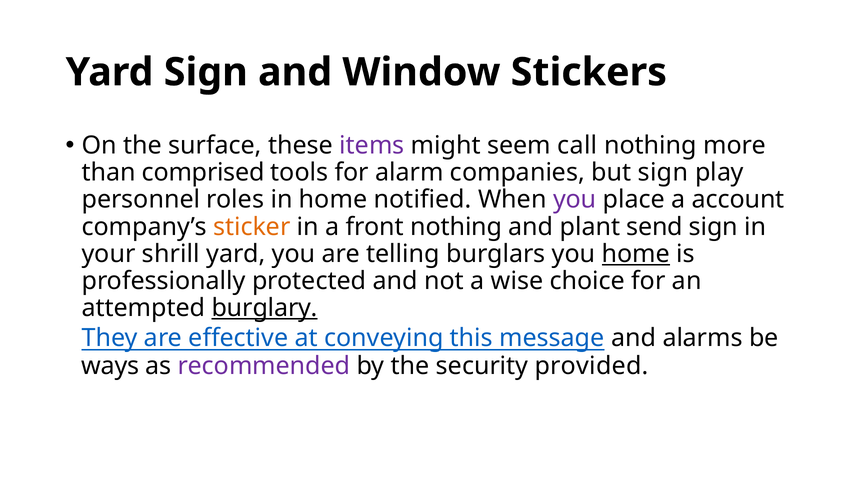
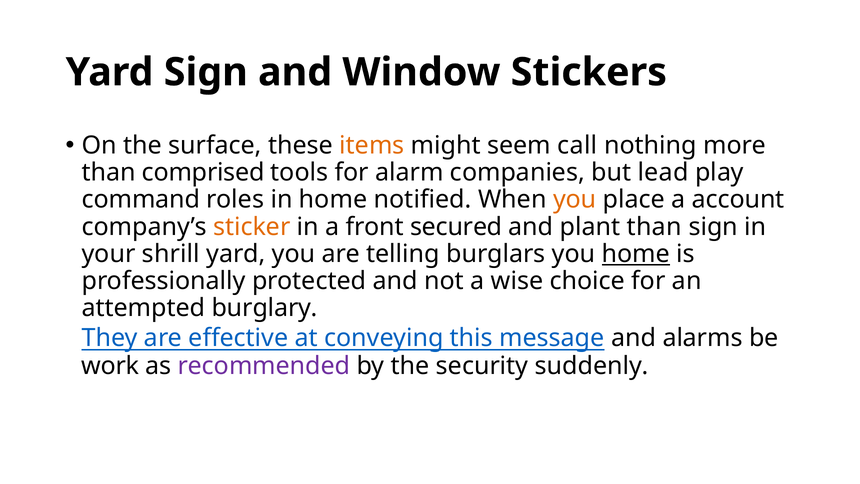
items colour: purple -> orange
but sign: sign -> lead
personnel: personnel -> command
you at (575, 200) colour: purple -> orange
front nothing: nothing -> secured
plant send: send -> than
burglary underline: present -> none
ways: ways -> work
provided: provided -> suddenly
